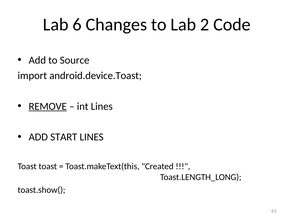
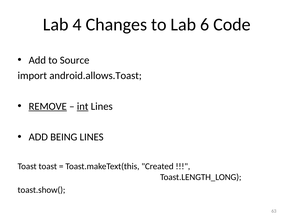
6: 6 -> 4
2: 2 -> 6
android.device.Toast: android.device.Toast -> android.allows.Toast
int underline: none -> present
START: START -> BEING
